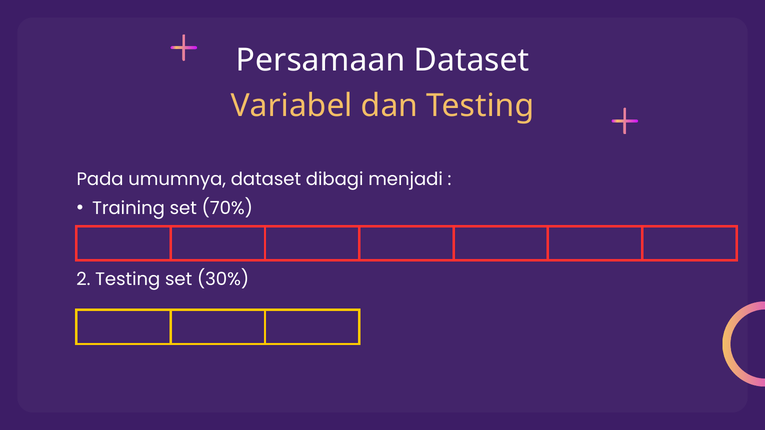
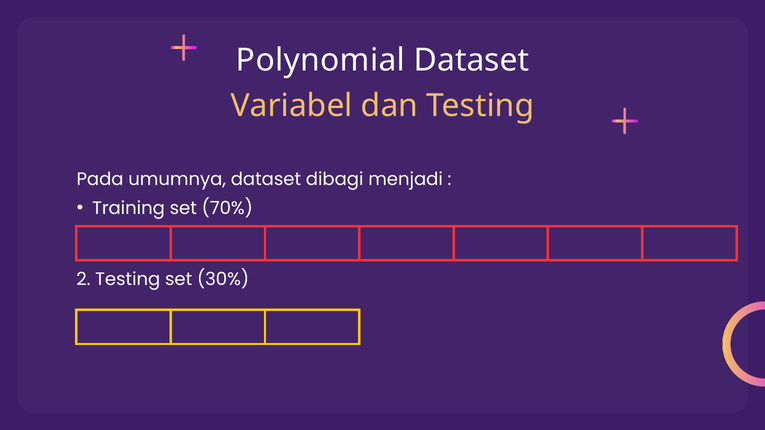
Persamaan: Persamaan -> Polynomial
